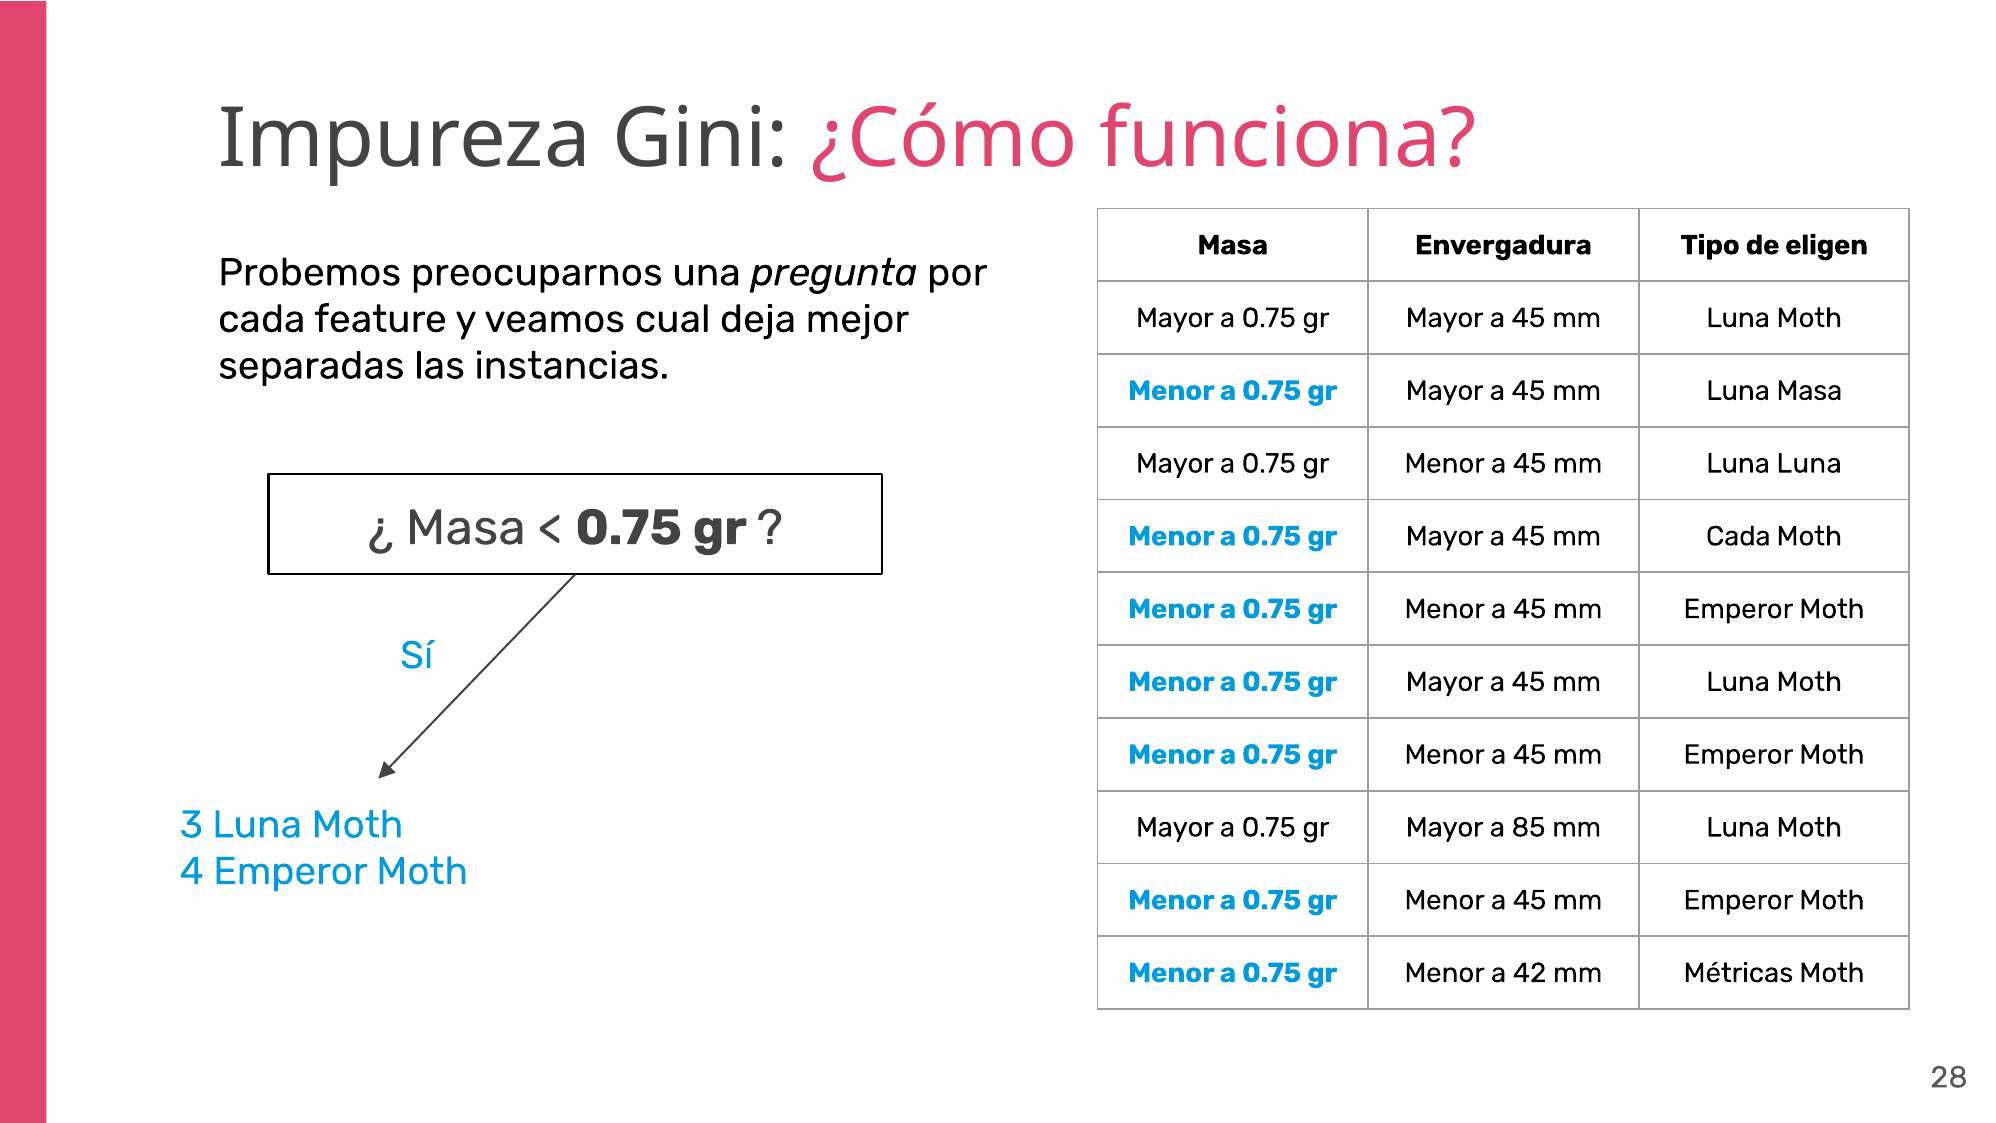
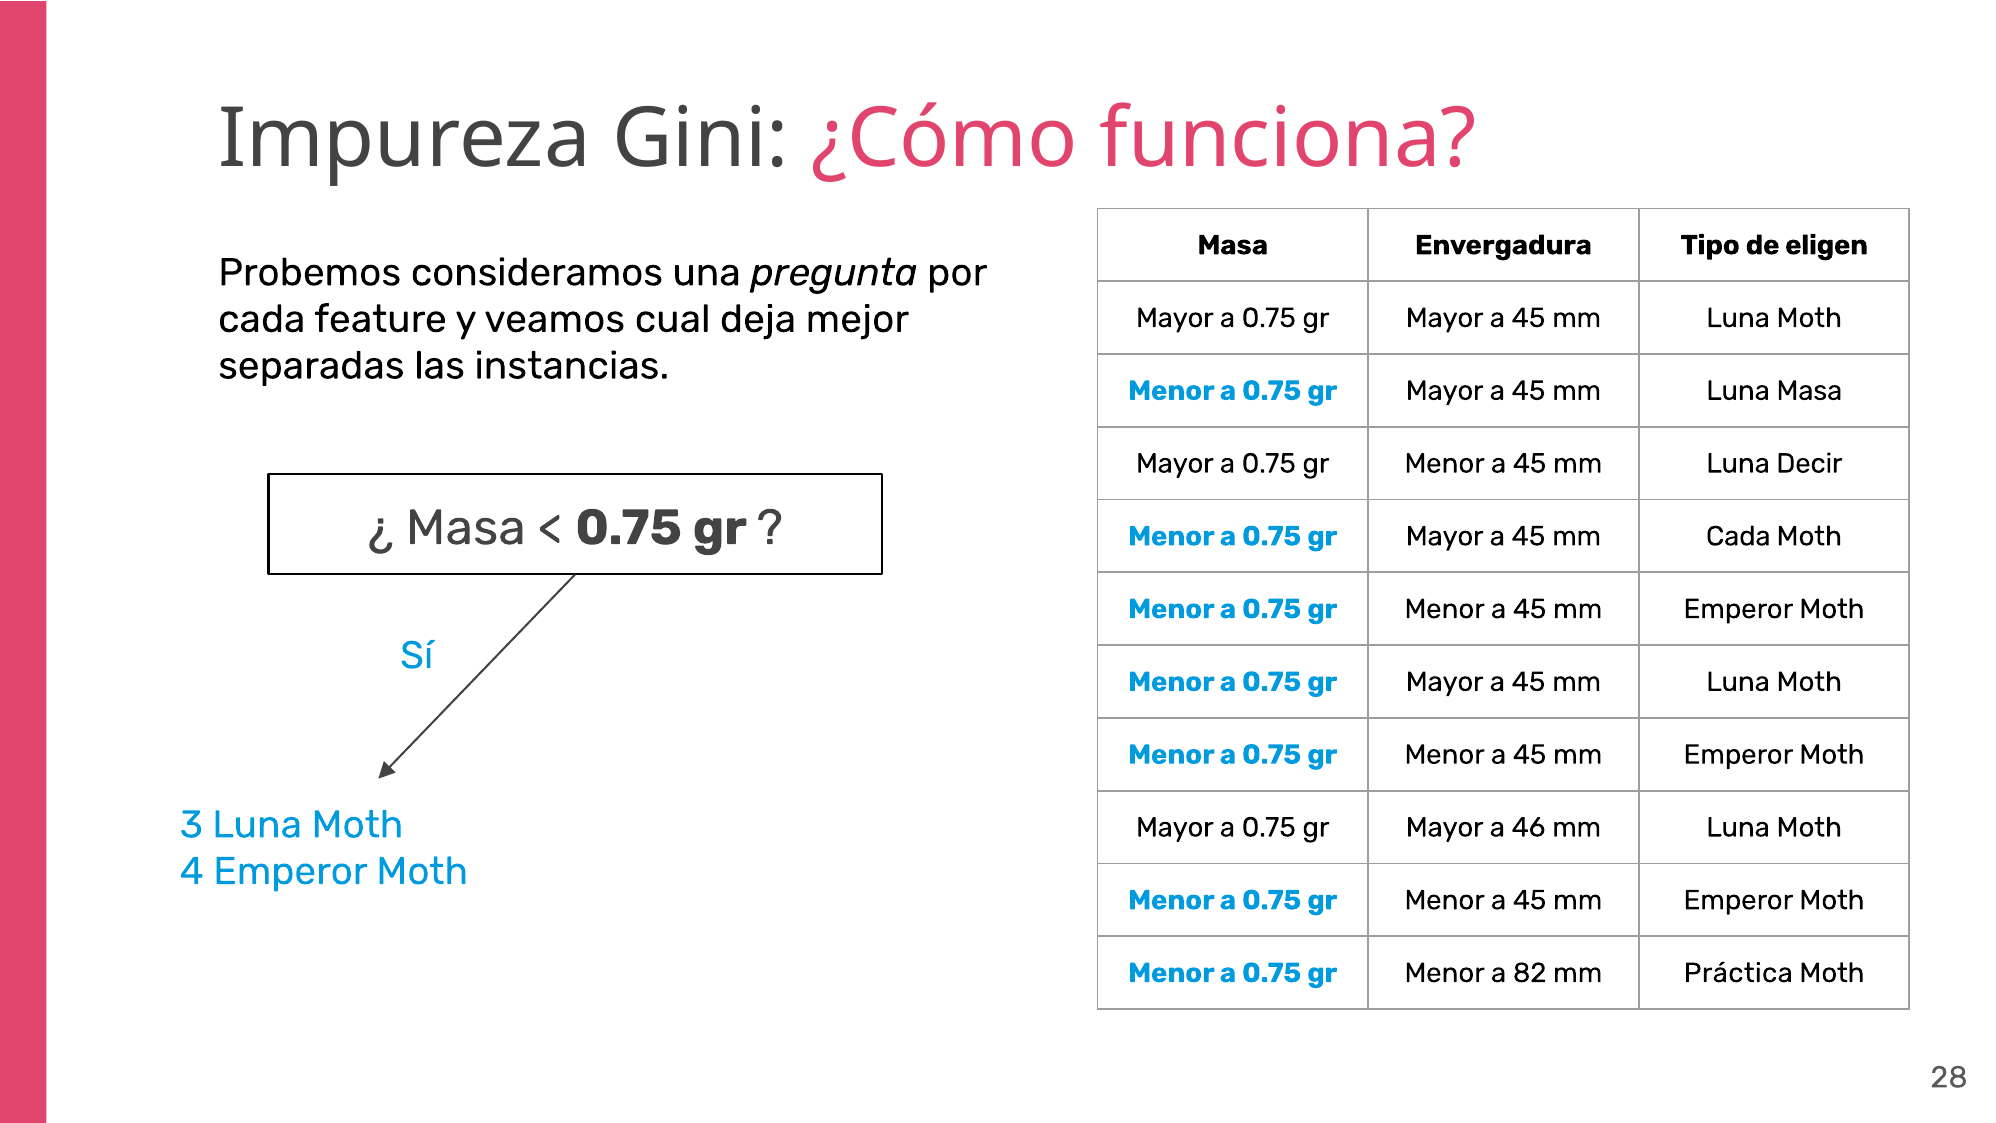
preocuparnos: preocuparnos -> consideramos
Luna Luna: Luna -> Decir
85: 85 -> 46
42: 42 -> 82
Métricas: Métricas -> Práctica
